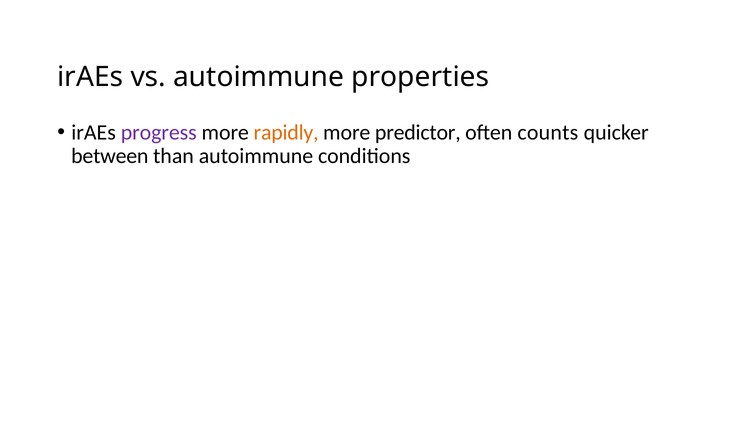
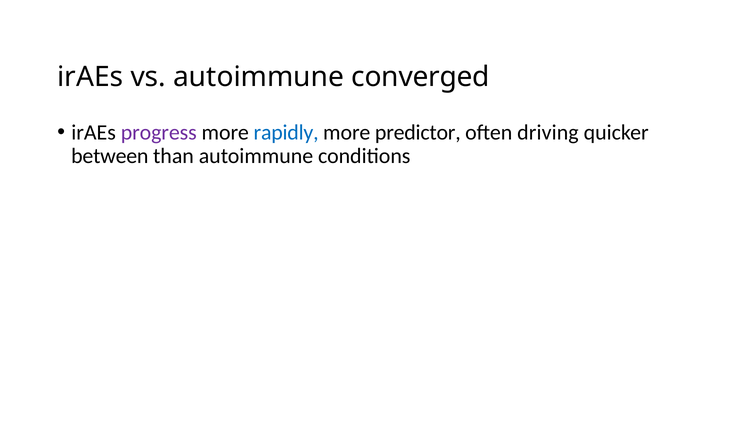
properties: properties -> converged
rapidly colour: orange -> blue
counts: counts -> driving
